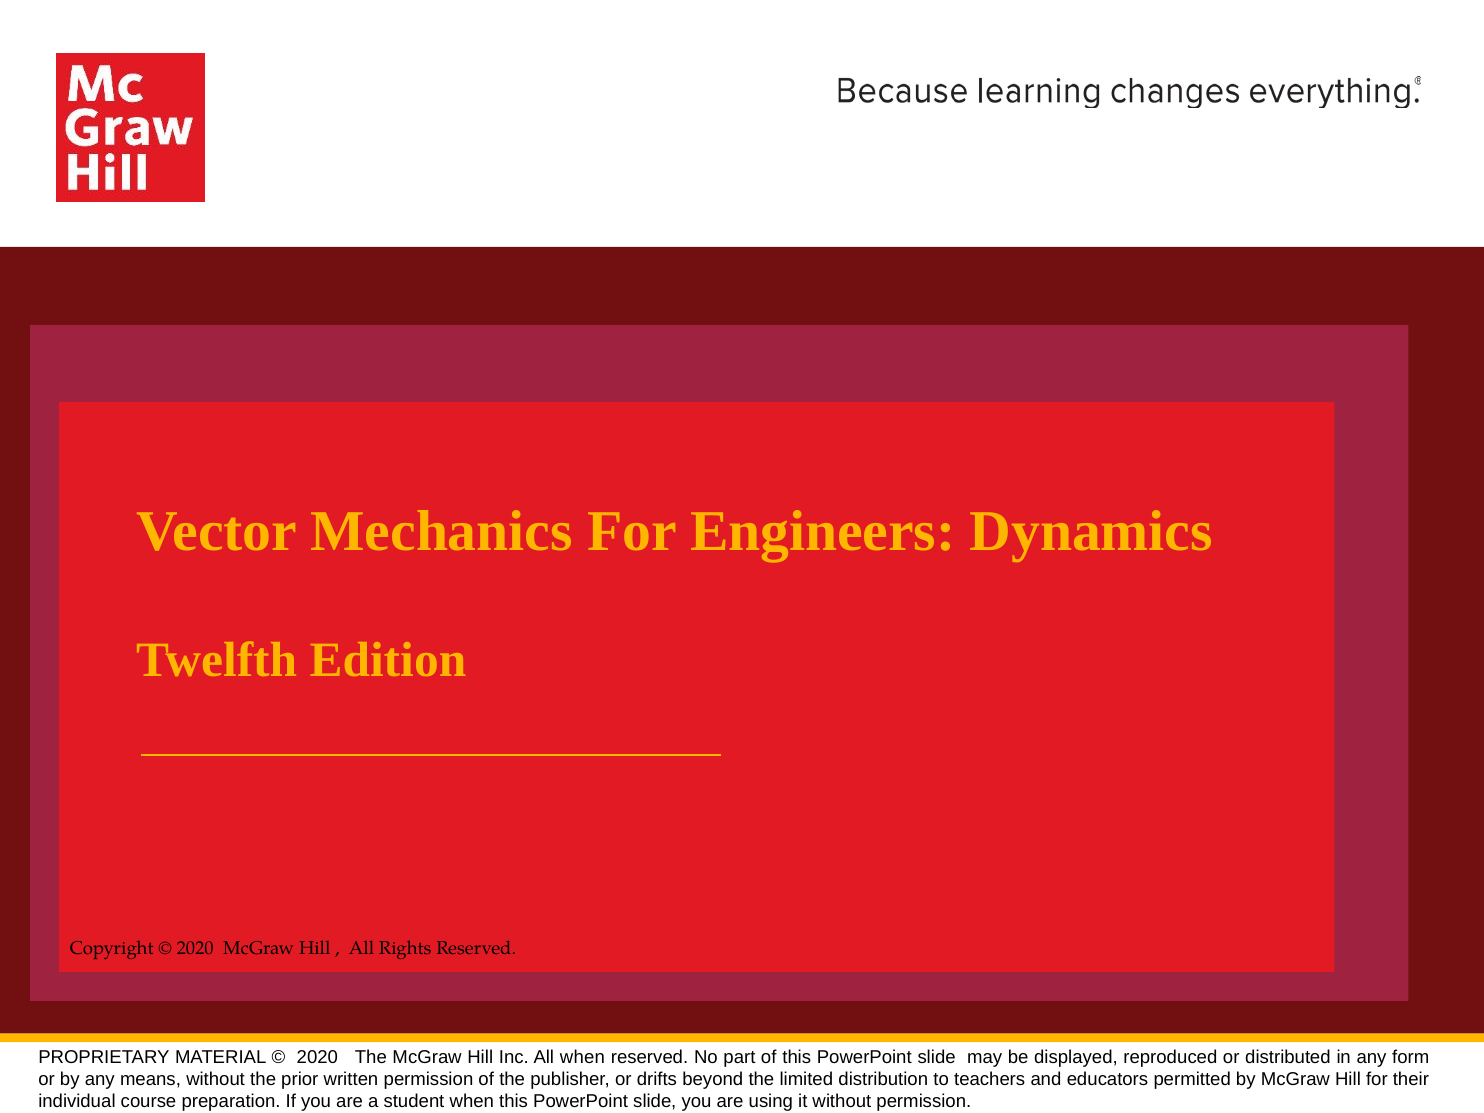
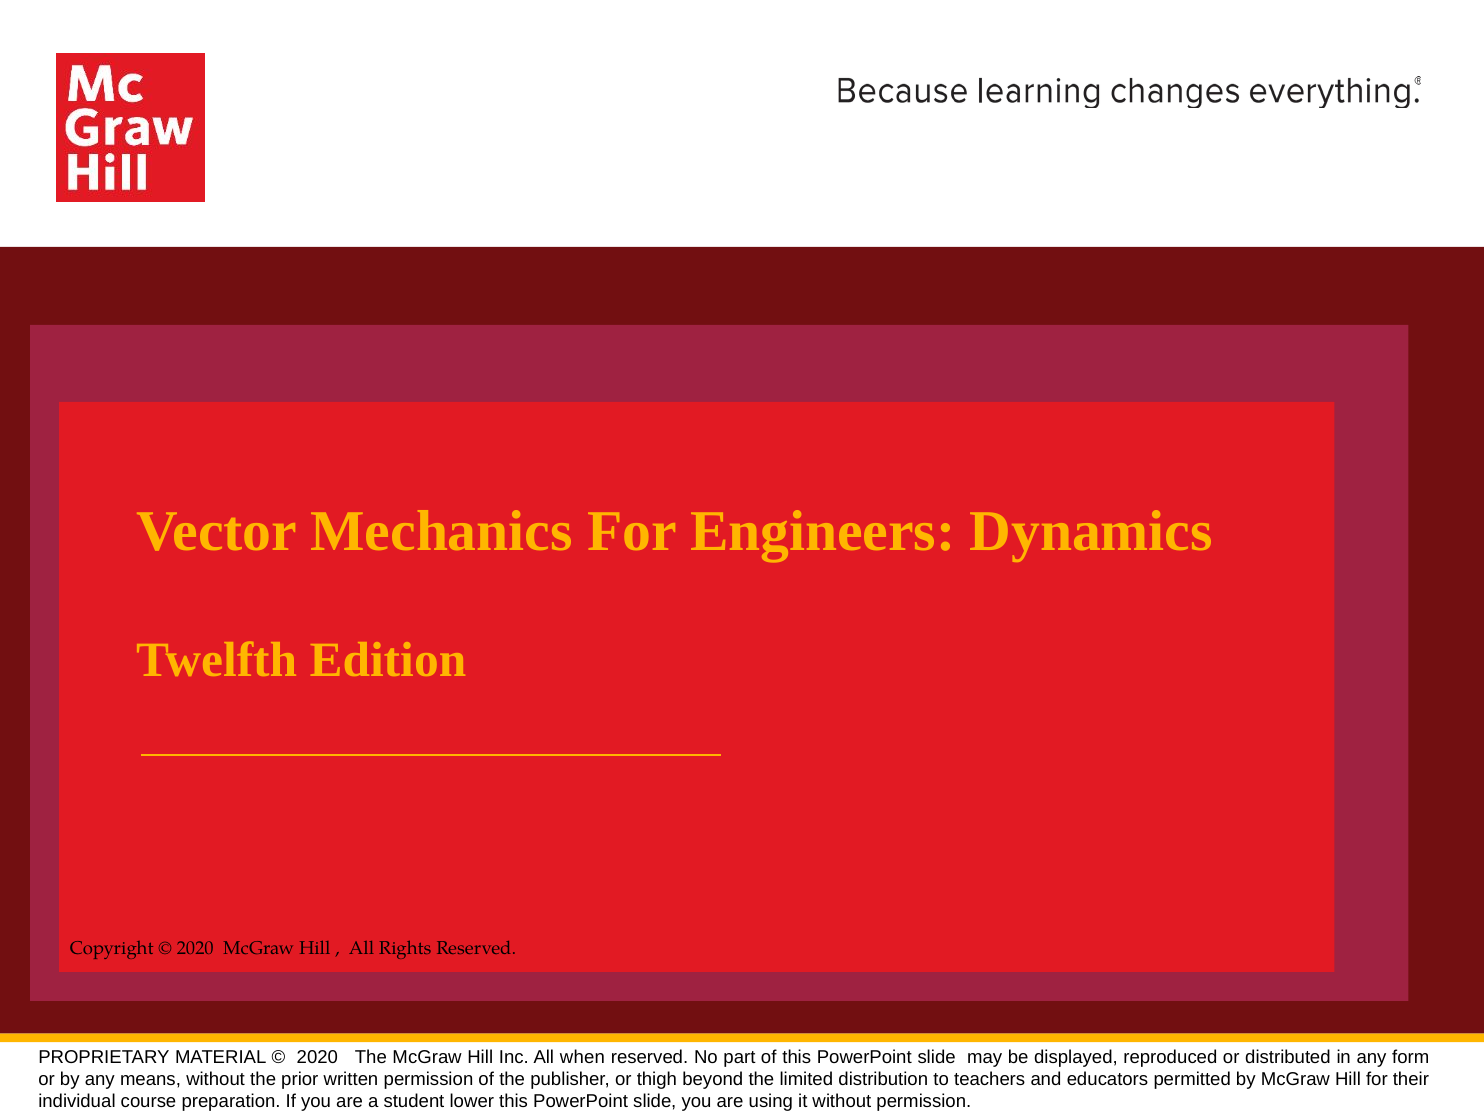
drifts: drifts -> thigh
student when: when -> lower
